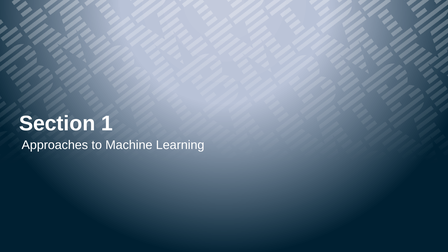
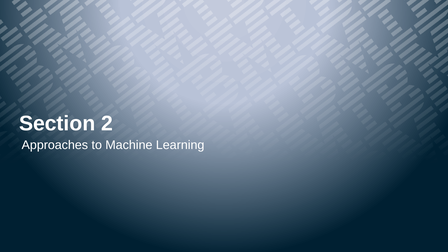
1: 1 -> 2
